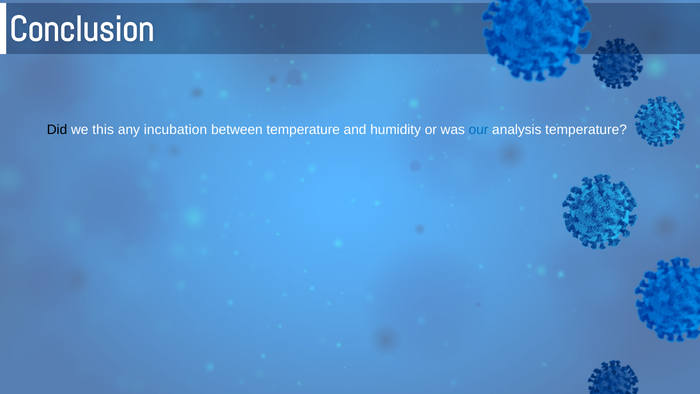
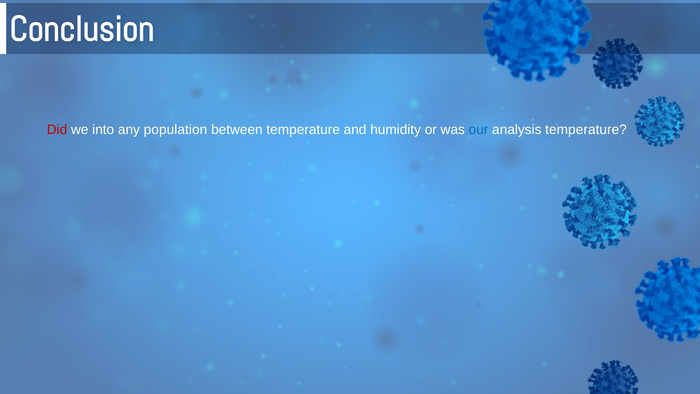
Did colour: black -> red
this: this -> into
incubation: incubation -> population
